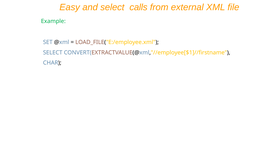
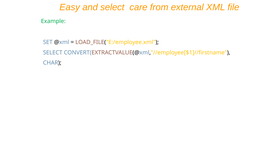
calls: calls -> care
